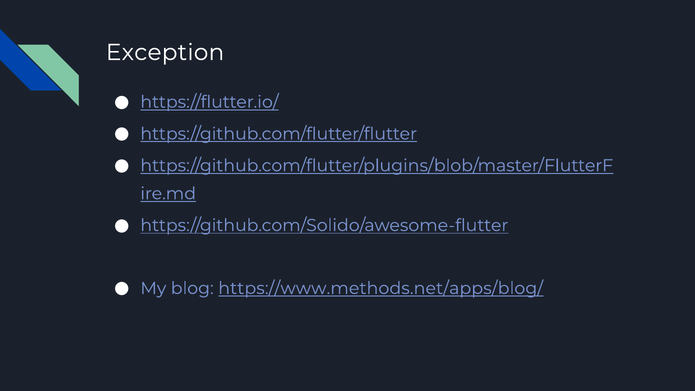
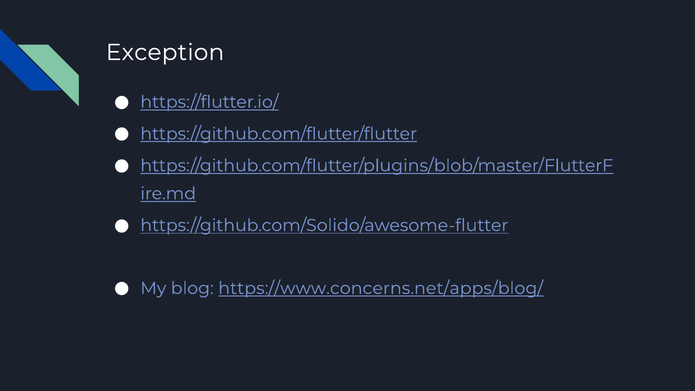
https://www.methods.net/apps/blog/: https://www.methods.net/apps/blog/ -> https://www.concerns.net/apps/blog/
